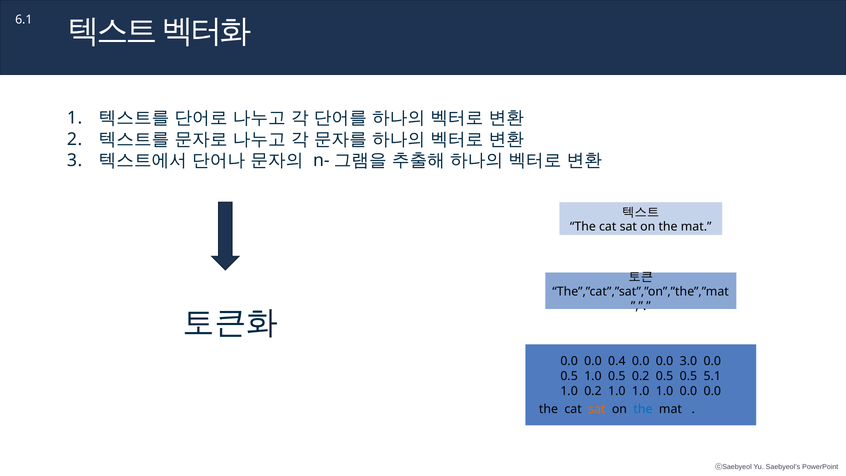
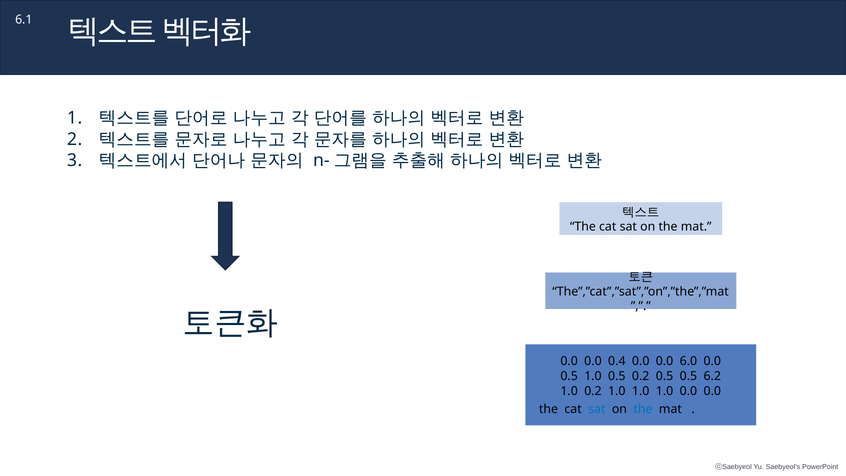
3.0: 3.0 -> 6.0
5.1: 5.1 -> 6.2
sat at (597, 409) colour: orange -> blue
